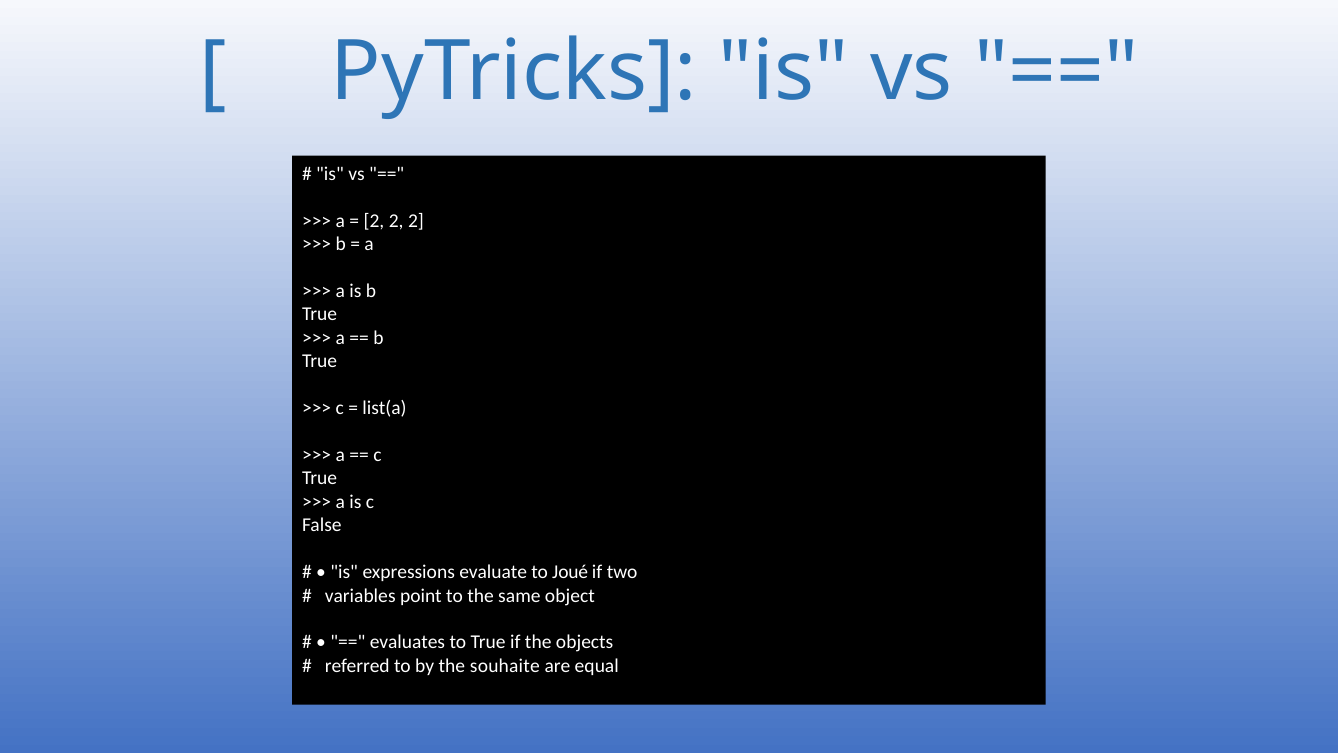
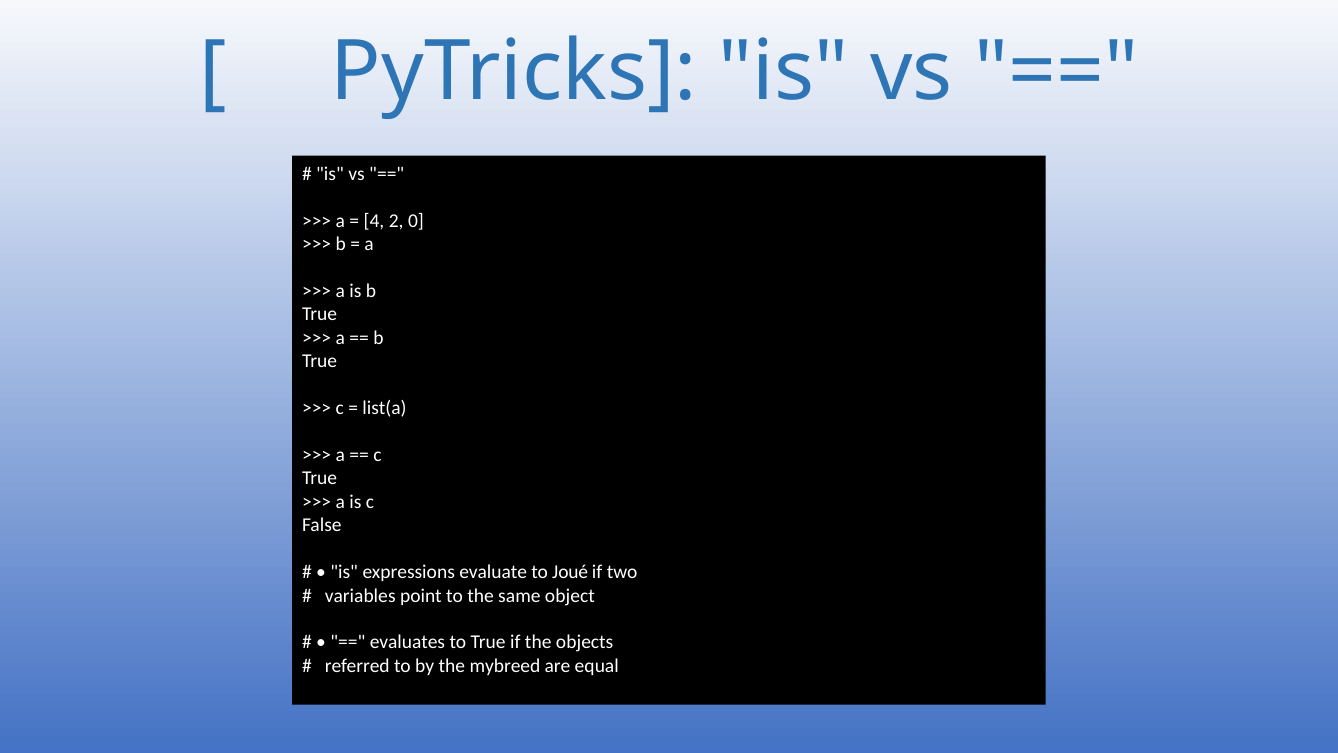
2 at (374, 220): 2 -> 4
2 at (416, 220): 2 -> 0
souhaite: souhaite -> mybreed
